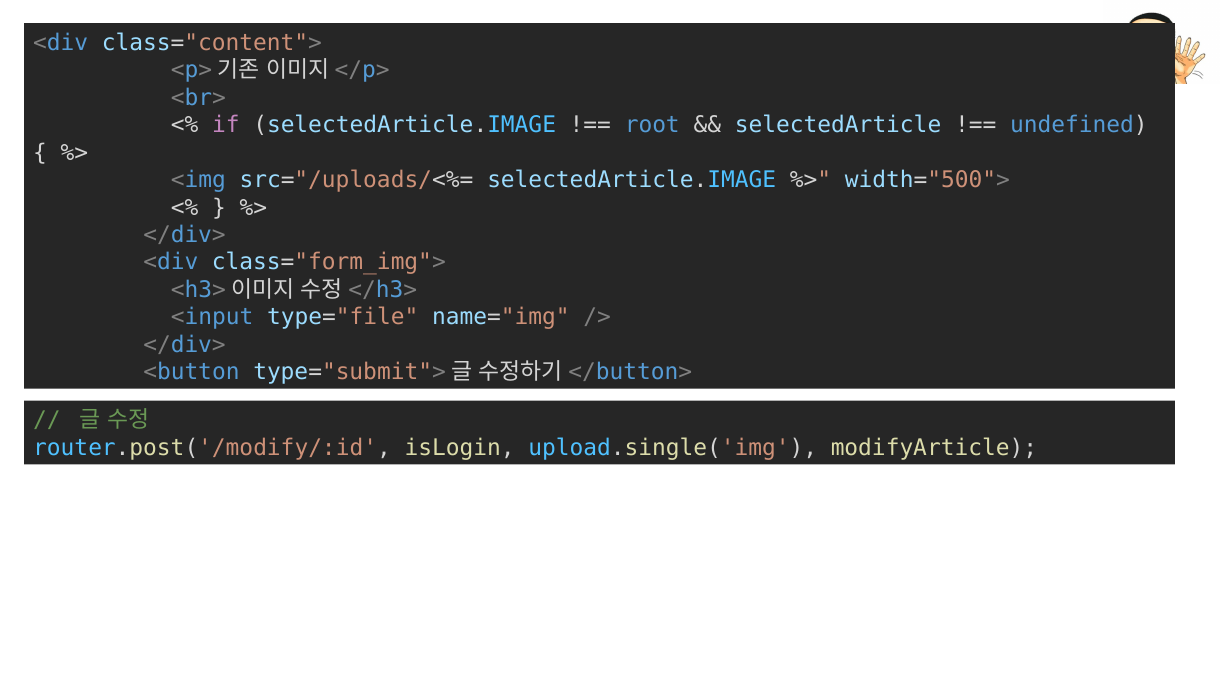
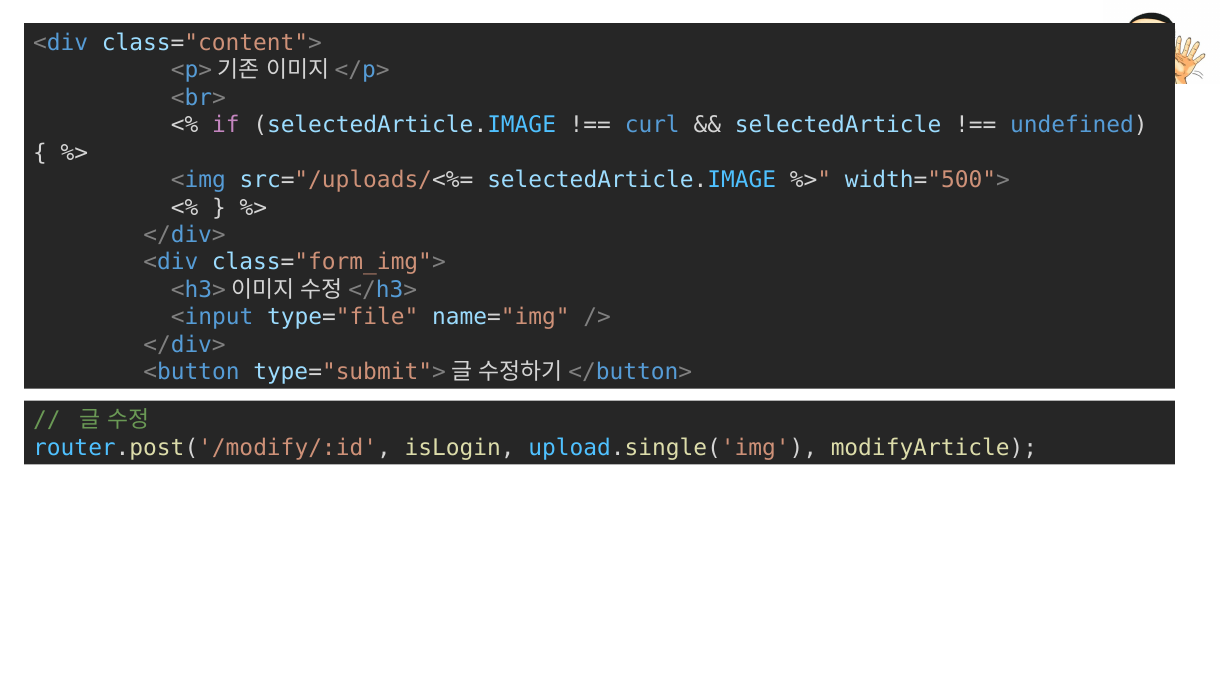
root: root -> curl
